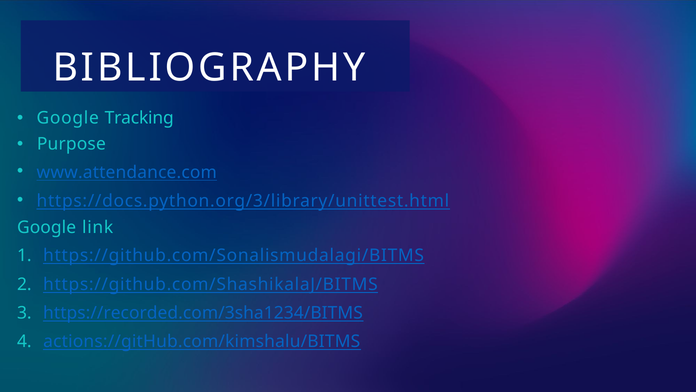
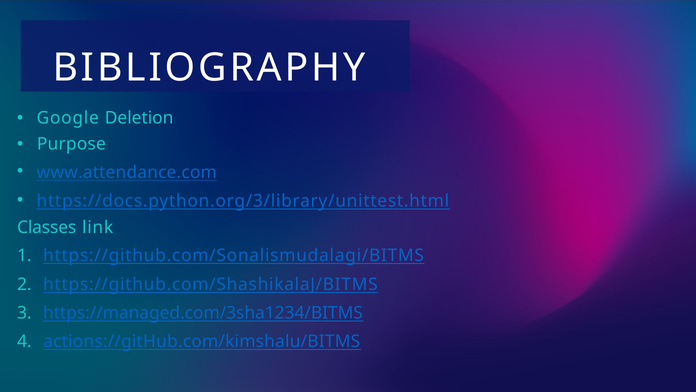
Tracking: Tracking -> Deletion
Google at (47, 227): Google -> Classes
https://recorded.com/3sha1234/BITMS: https://recorded.com/3sha1234/BITMS -> https://managed.com/3sha1234/BITMS
